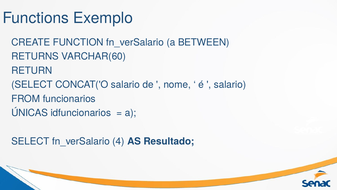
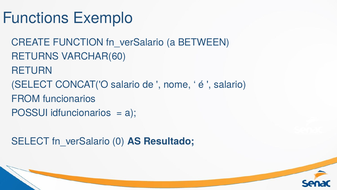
ÚNICAS: ÚNICAS -> POSSUI
4: 4 -> 0
